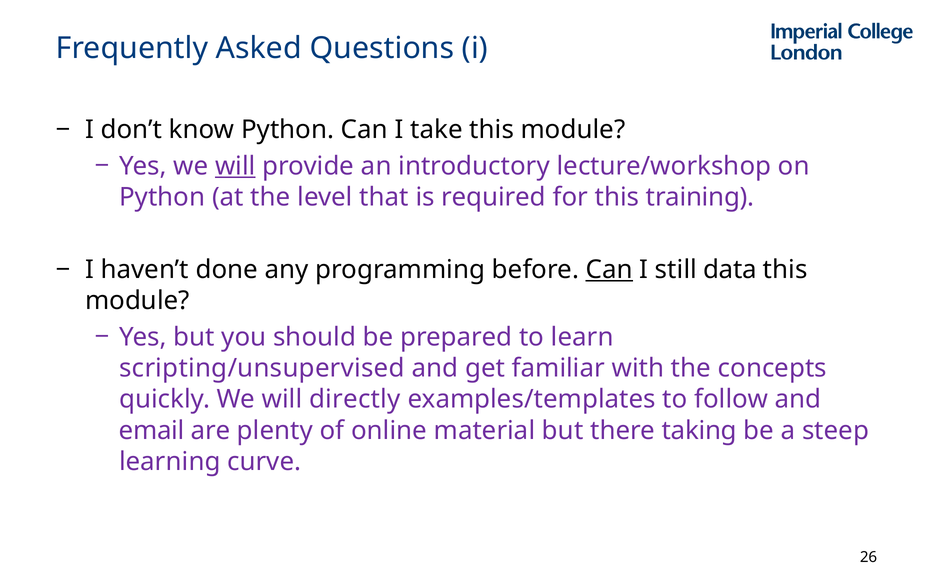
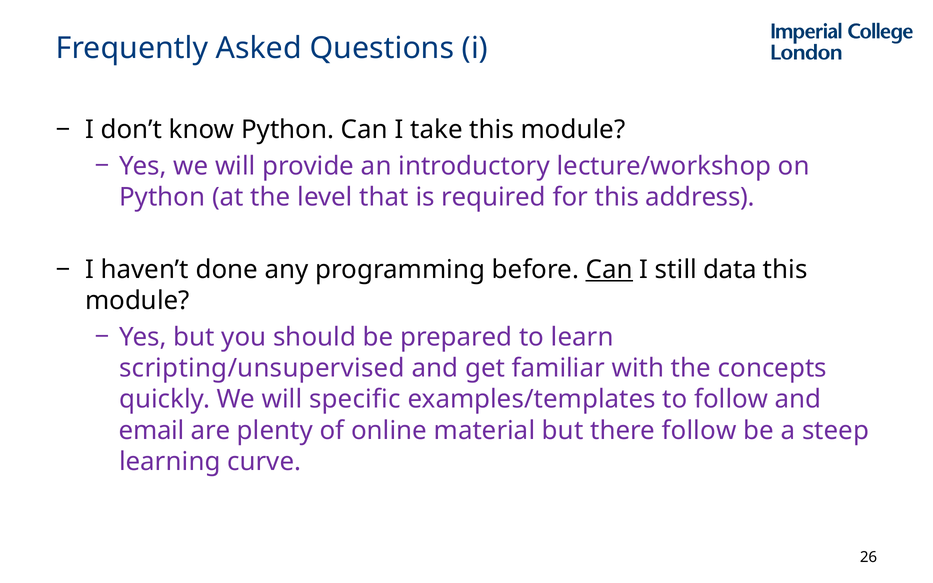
will at (235, 166) underline: present -> none
training: training -> address
directly: directly -> specific
there taking: taking -> follow
